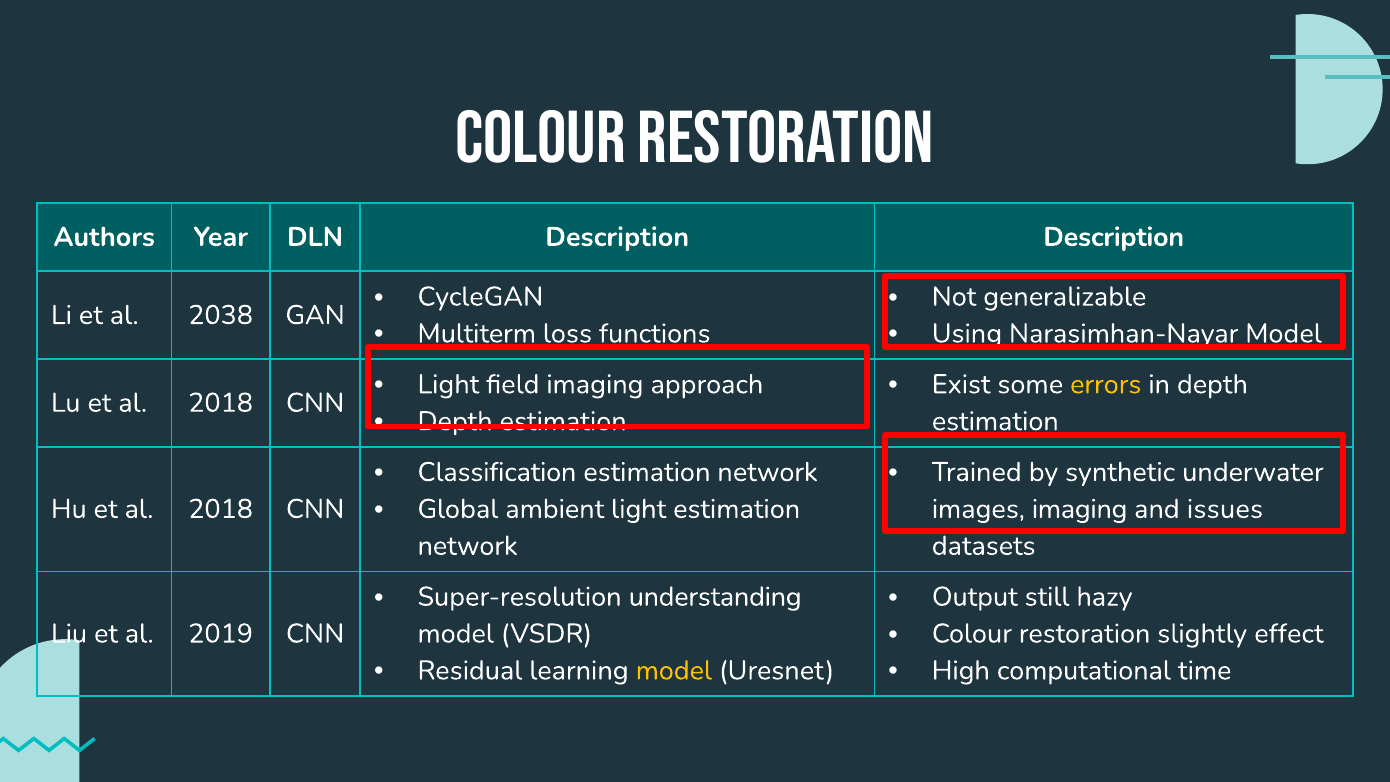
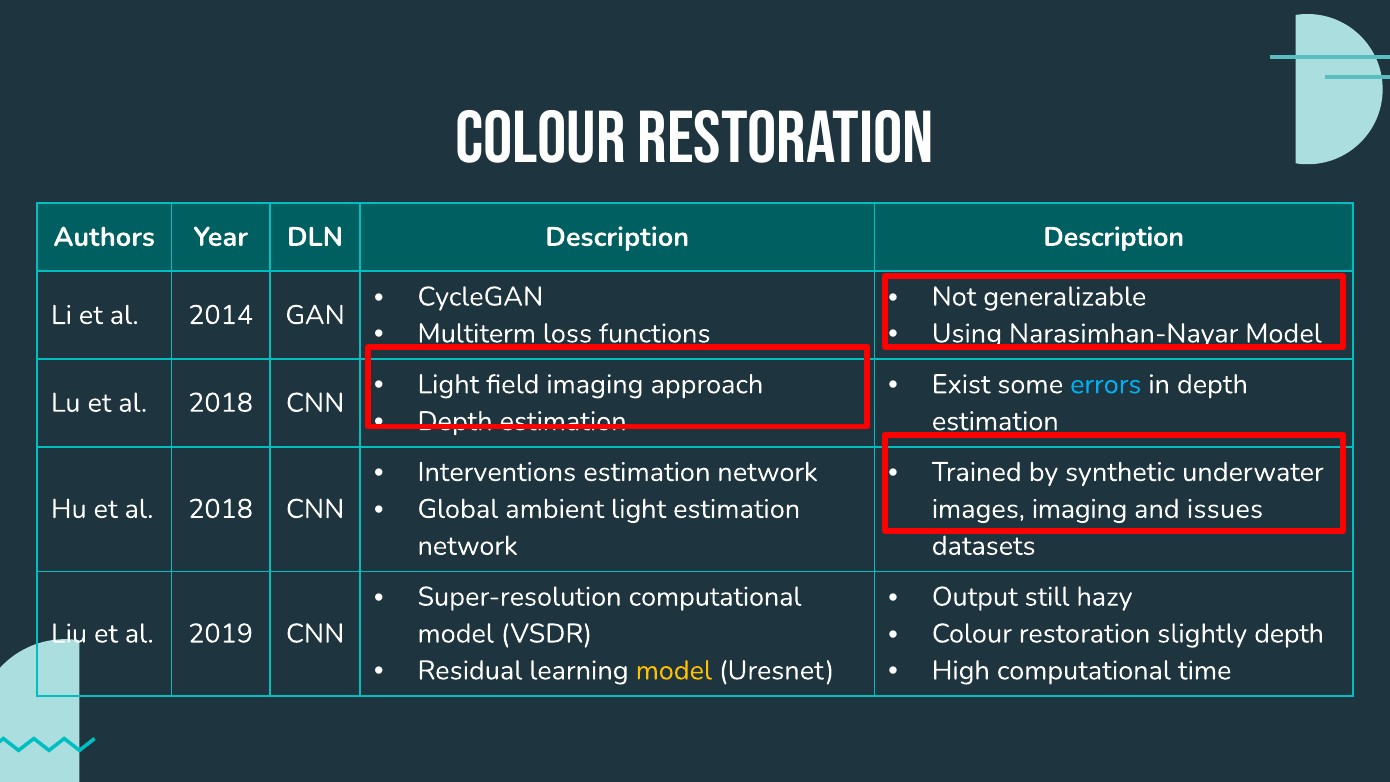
2038: 2038 -> 2014
errors colour: yellow -> light blue
Classification: Classification -> Interventions
Super-resolution understanding: understanding -> computational
slightly effect: effect -> depth
